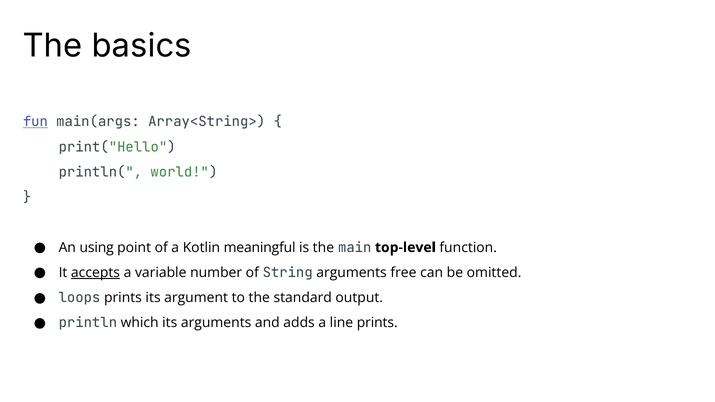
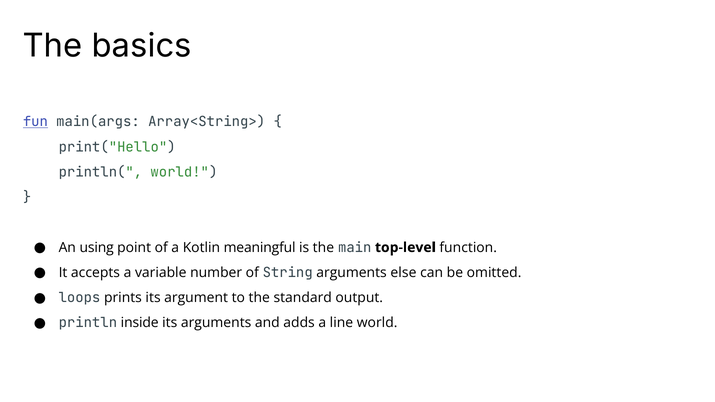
accepts underline: present -> none
free: free -> else
which: which -> inside
line prints: prints -> world
